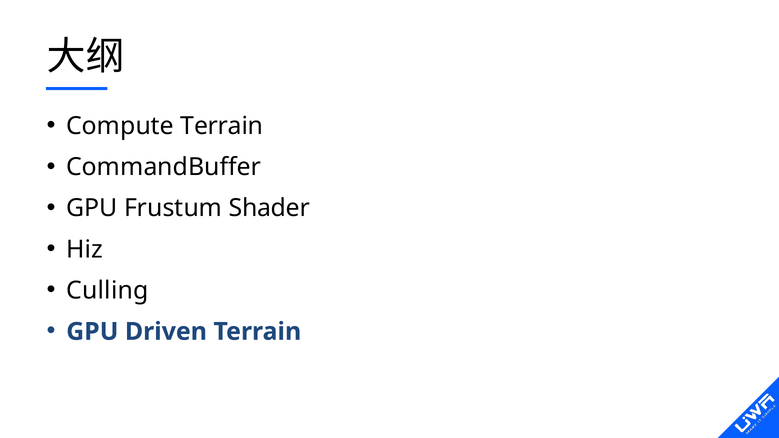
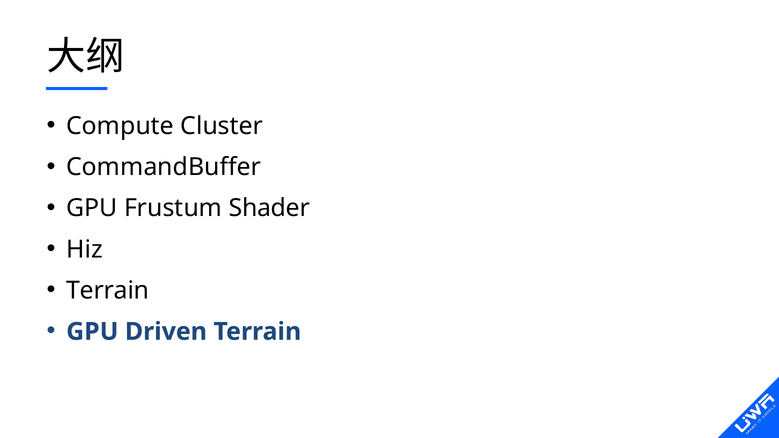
Compute Terrain: Terrain -> Cluster
Culling at (107, 291): Culling -> Terrain
